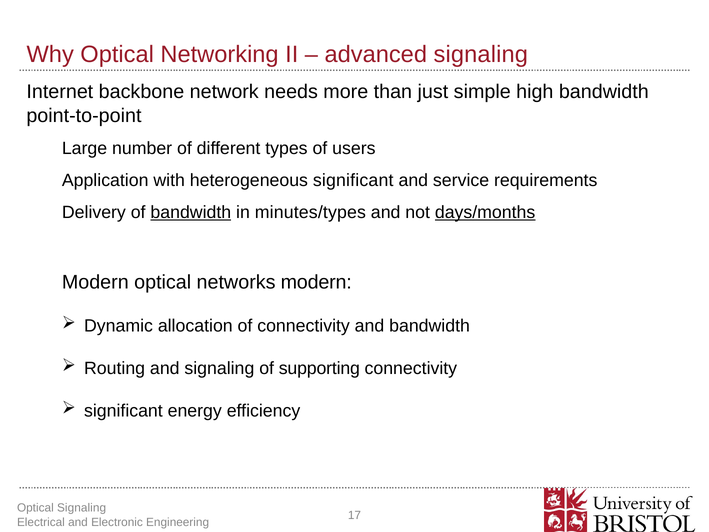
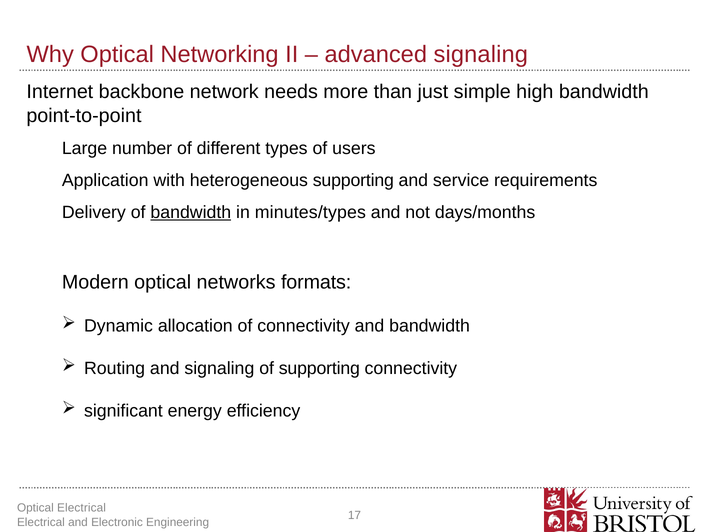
heterogeneous significant: significant -> supporting
days/months underline: present -> none
networks modern: modern -> formats
Optical Signaling: Signaling -> Electrical
